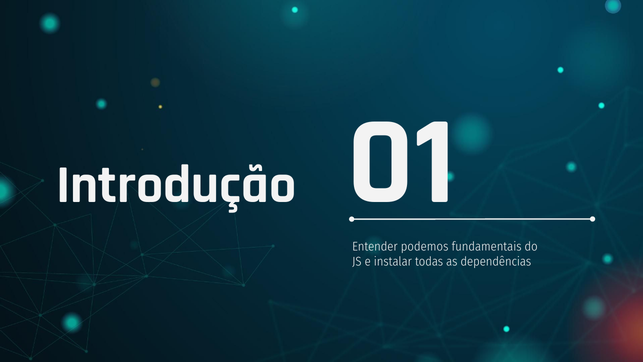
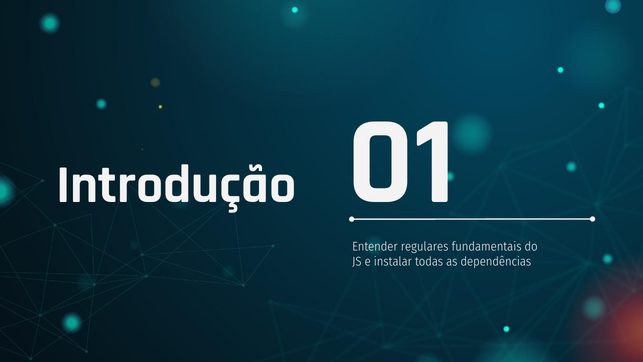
podemos: podemos -> regulares
